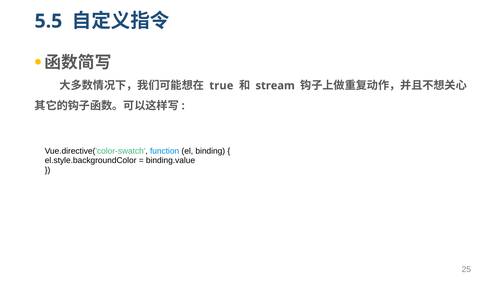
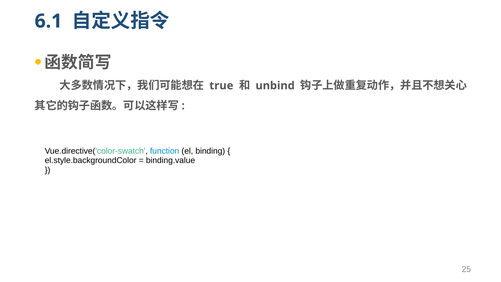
5.5: 5.5 -> 6.1
stream: stream -> unbind
